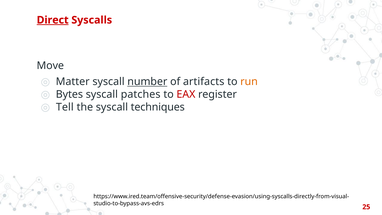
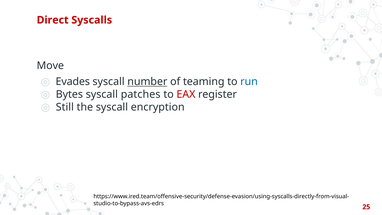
Direct underline: present -> none
Matter: Matter -> Evades
artifacts: artifacts -> teaming
run colour: orange -> blue
Tell: Tell -> Still
techniques: techniques -> encryption
